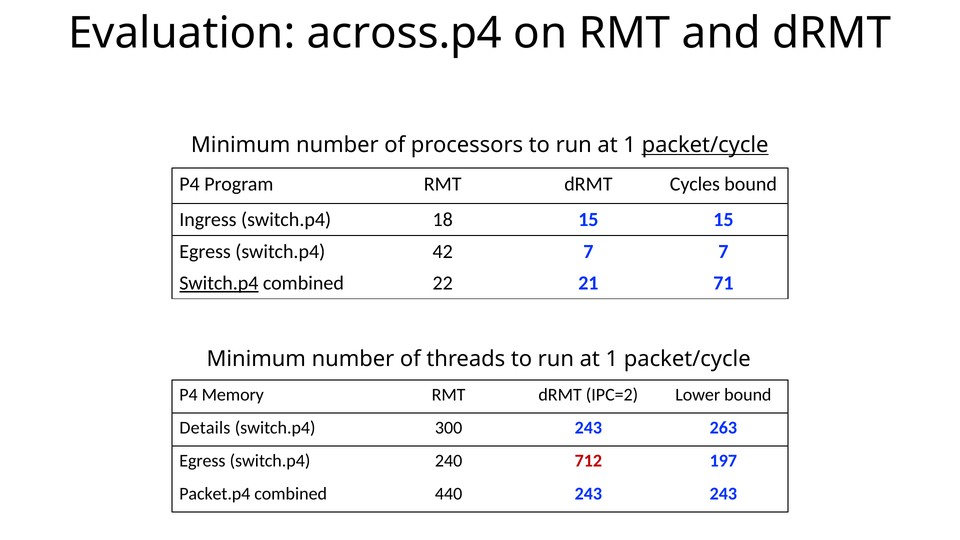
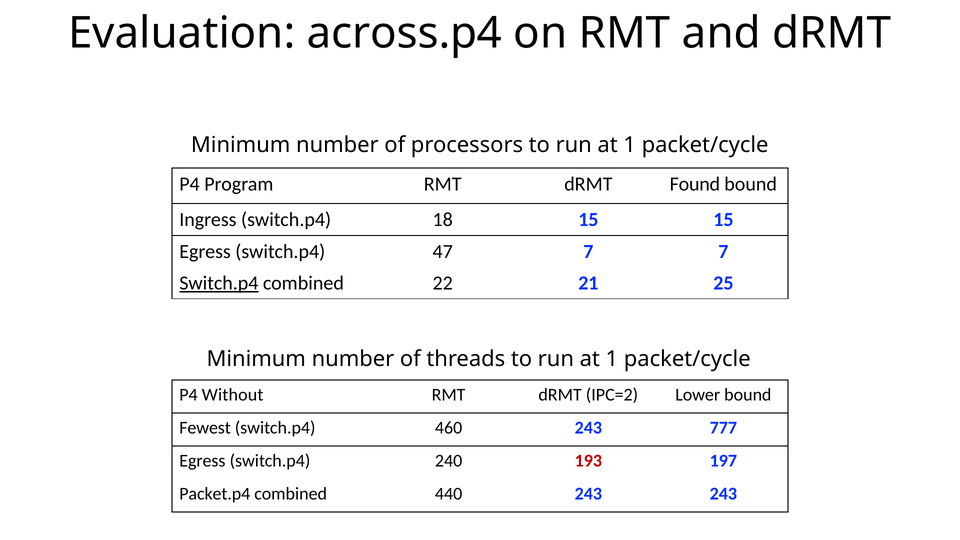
packet/cycle at (705, 145) underline: present -> none
Cycles: Cycles -> Found
42: 42 -> 47
71: 71 -> 25
Memory: Memory -> Without
Details: Details -> Fewest
300: 300 -> 460
263: 263 -> 777
712: 712 -> 193
